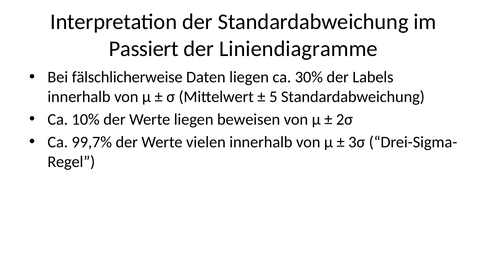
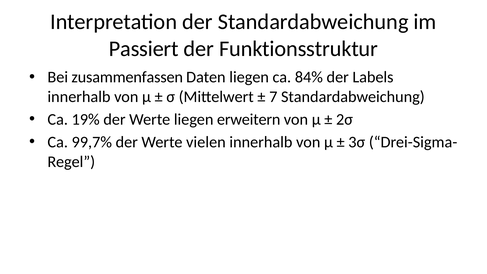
Liniendiagramme: Liniendiagramme -> Funktionsstruktur
fälschlicherweise: fälschlicherweise -> zusammenfassen
30%: 30% -> 84%
5: 5 -> 7
10%: 10% -> 19%
beweisen: beweisen -> erweitern
